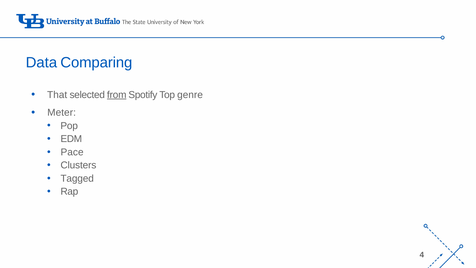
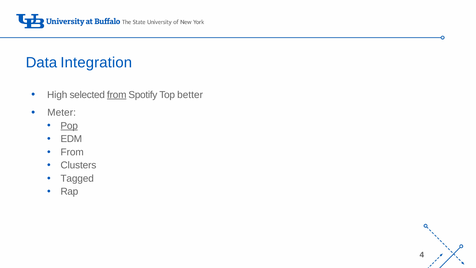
Comparing: Comparing -> Integration
That: That -> High
genre: genre -> better
Pop underline: none -> present
Pace at (72, 152): Pace -> From
